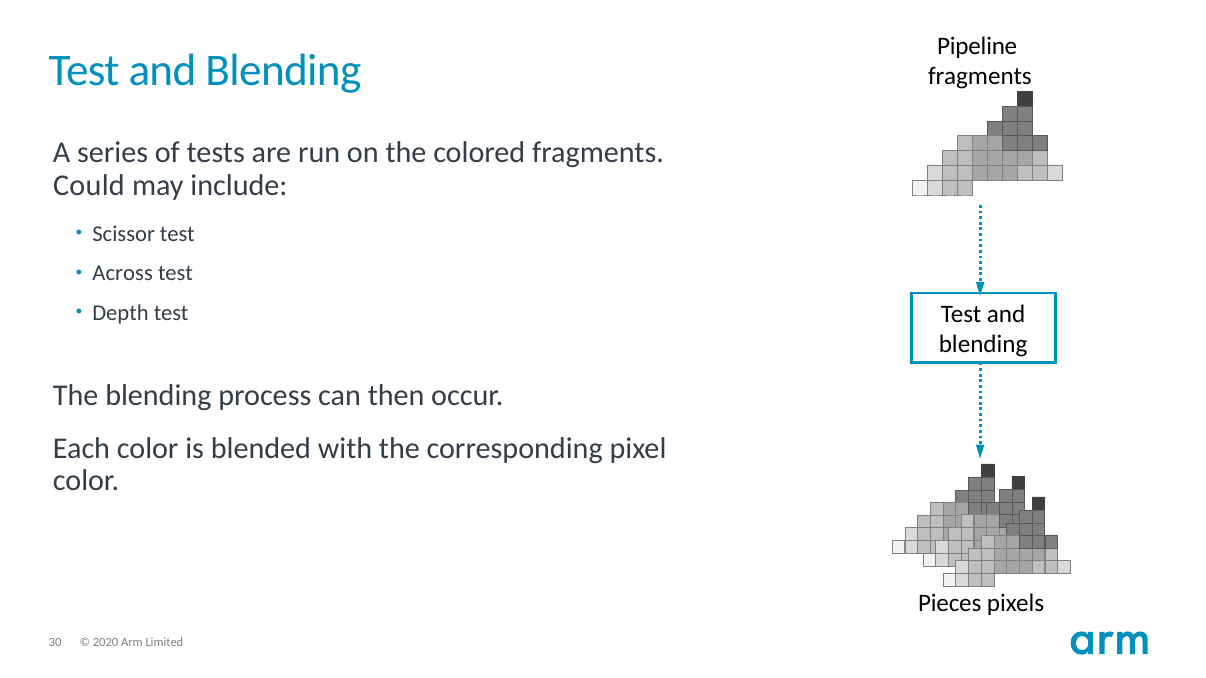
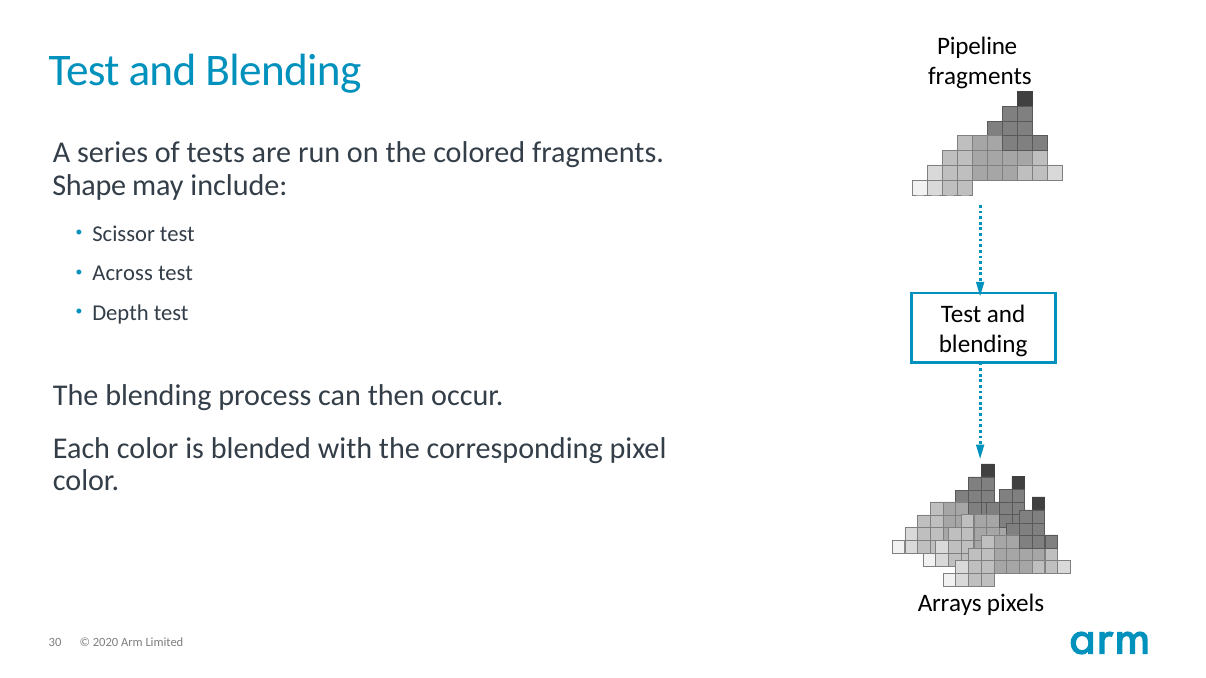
Could: Could -> Shape
Pieces: Pieces -> Arrays
